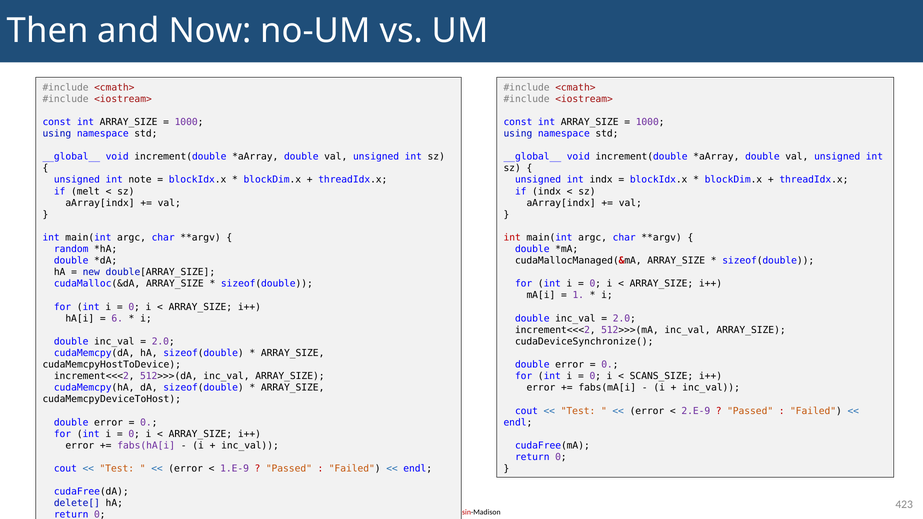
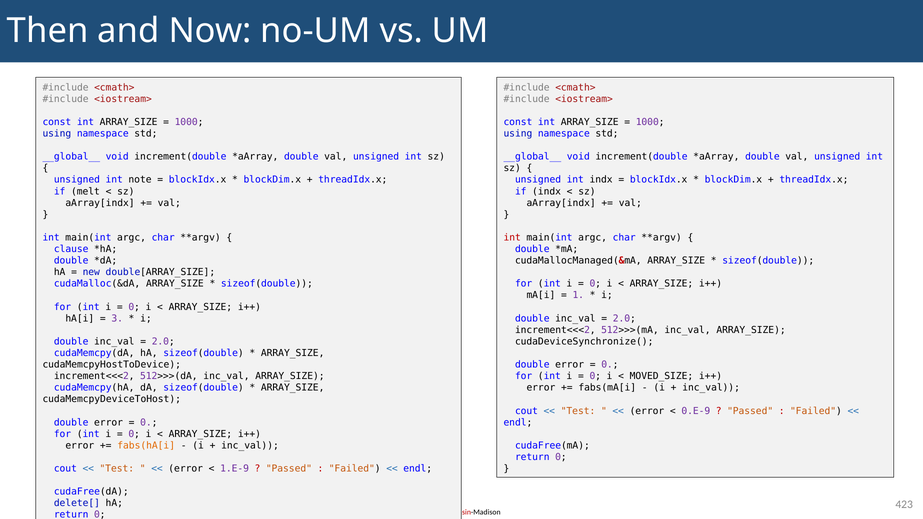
random: random -> clause
6: 6 -> 3
SCANS_SIZE: SCANS_SIZE -> MOVED_SIZE
2.E-9: 2.E-9 -> 0.E-9
fabs(hA[i colour: purple -> orange
